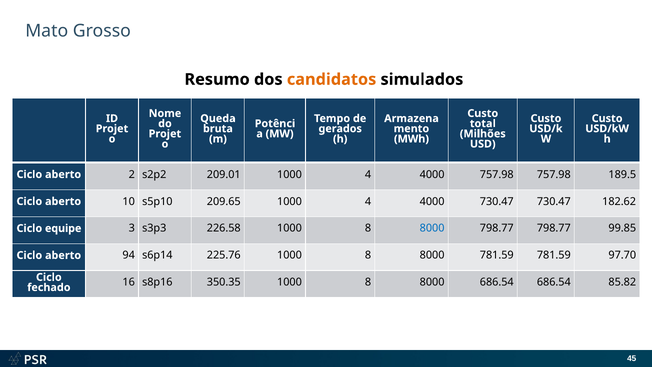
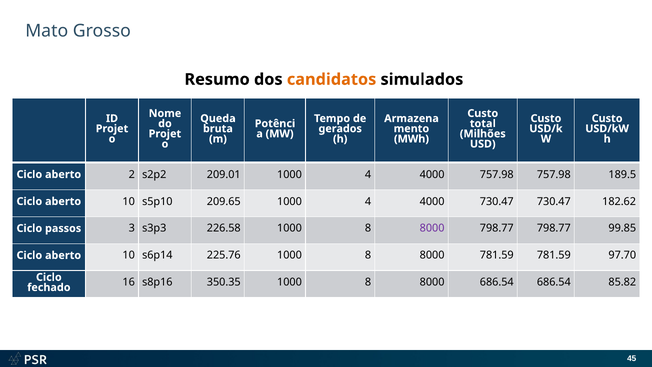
equipe: equipe -> passos
8000 at (432, 228) colour: blue -> purple
94 at (129, 255): 94 -> 10
